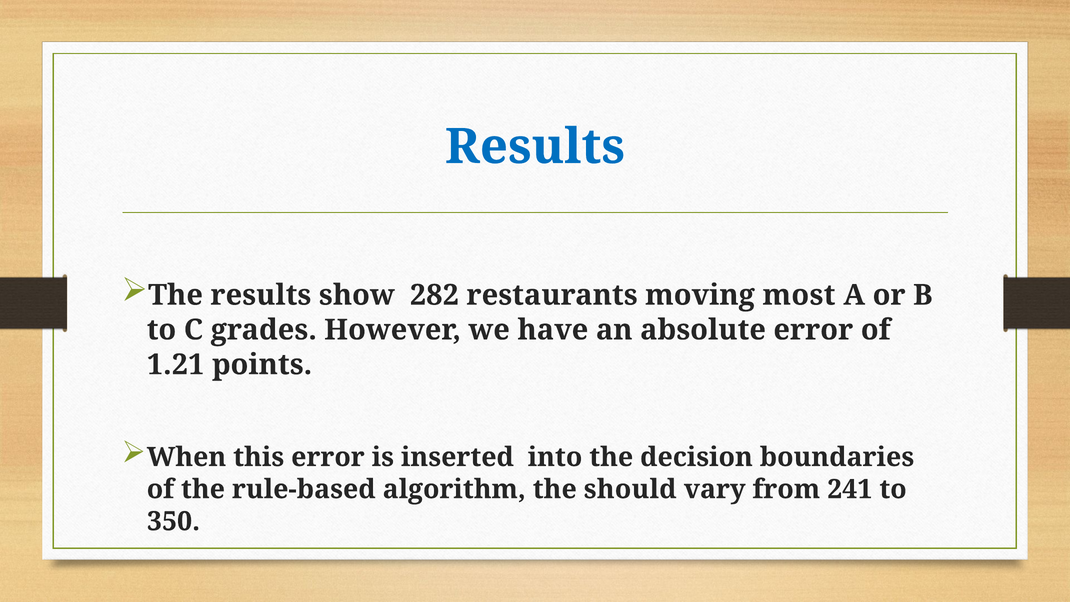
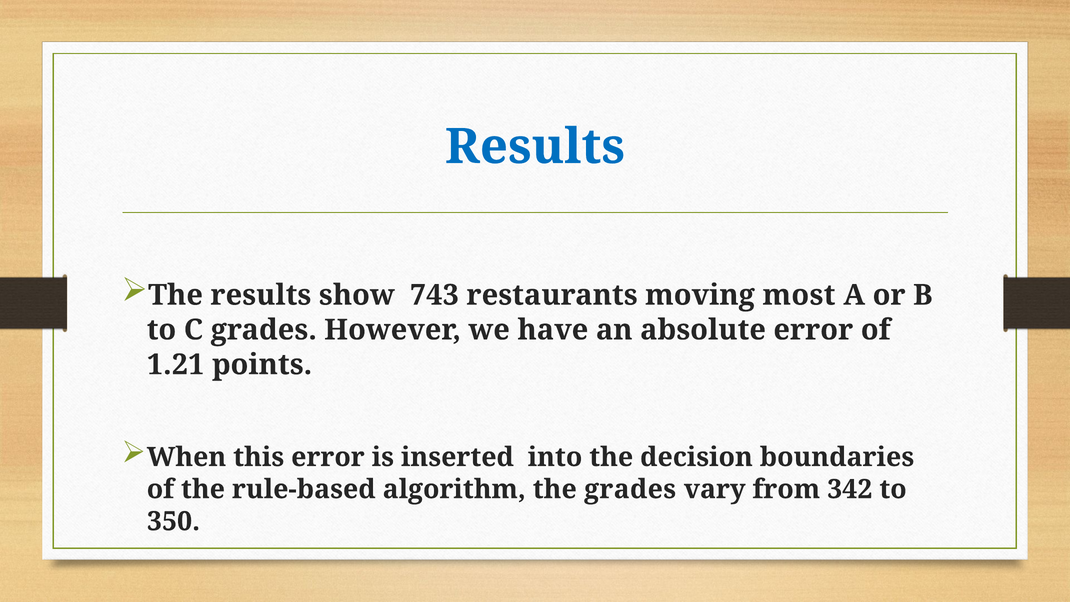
282: 282 -> 743
the should: should -> grades
241: 241 -> 342
